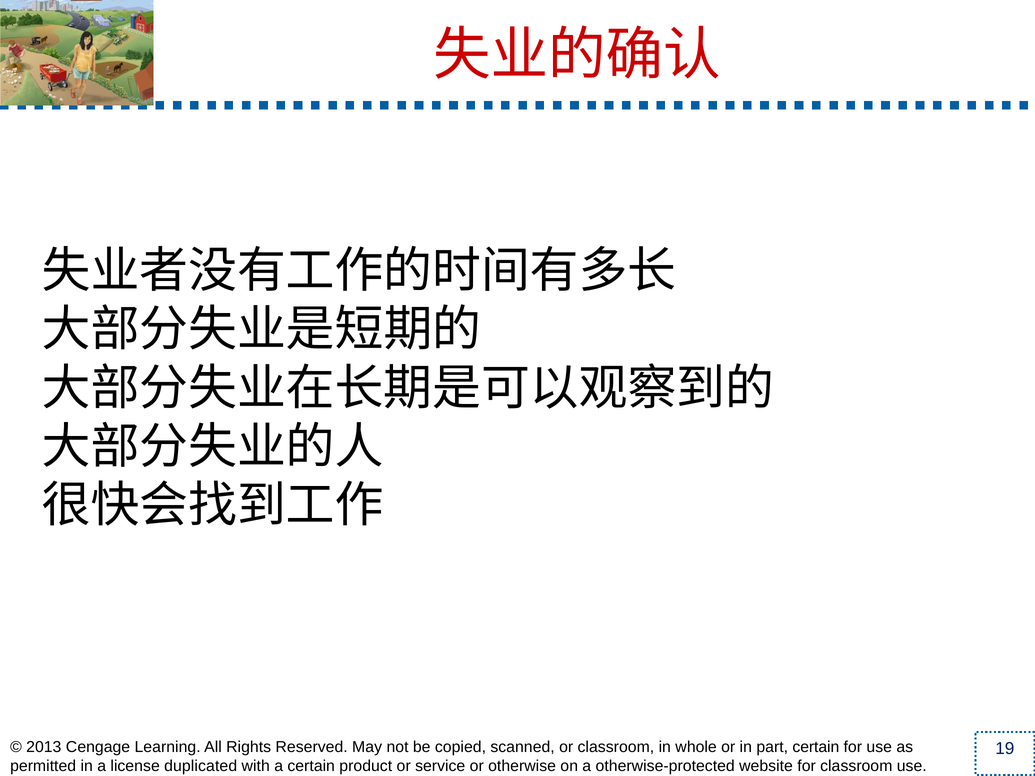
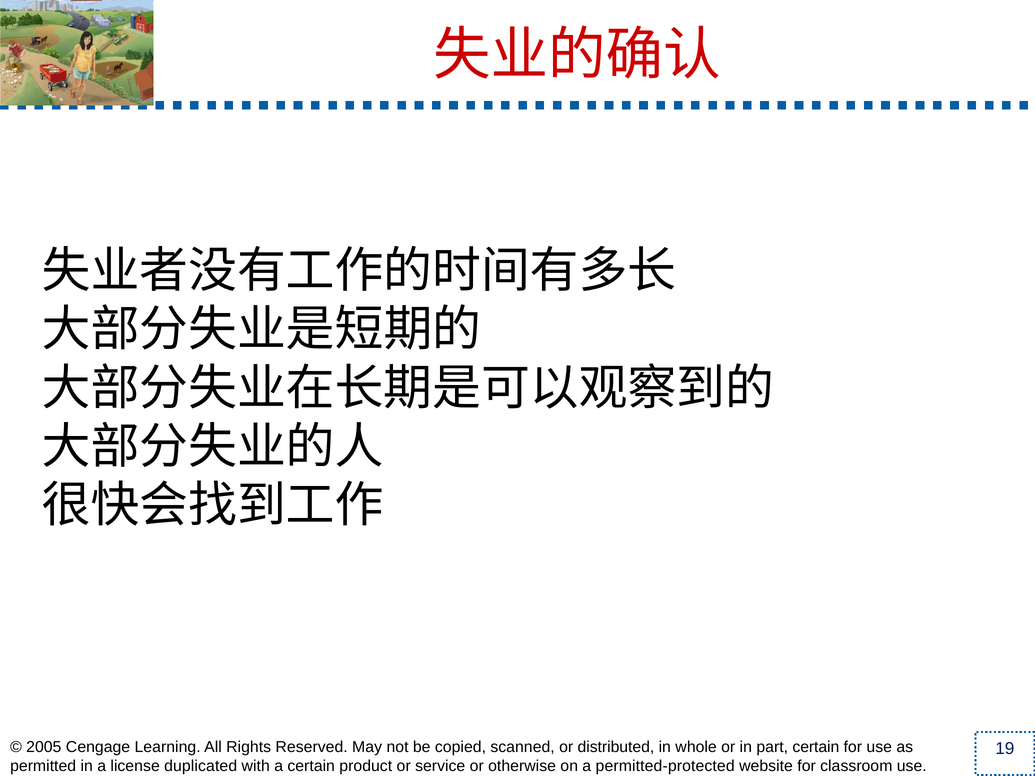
2013: 2013 -> 2005
or classroom: classroom -> distributed
otherwise-protected: otherwise-protected -> permitted-protected
